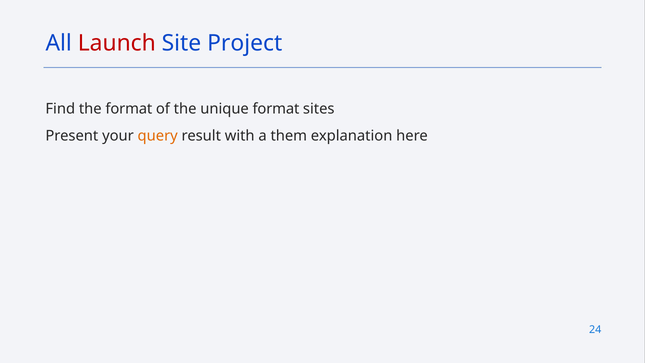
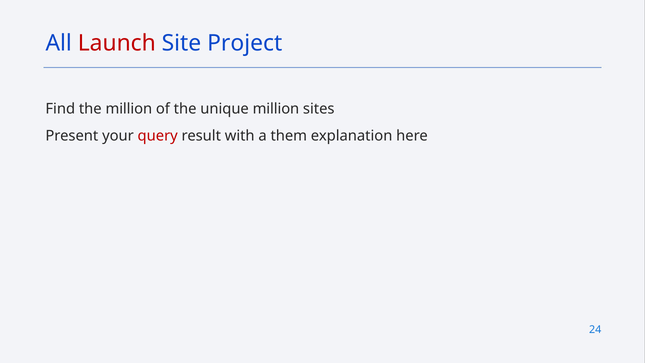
the format: format -> million
unique format: format -> million
query colour: orange -> red
